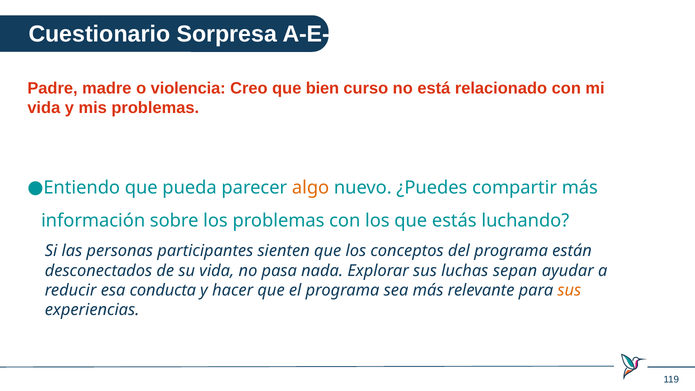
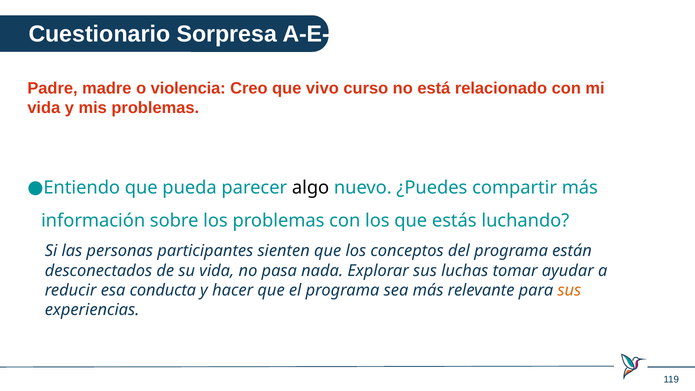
bien: bien -> vivo
algo colour: orange -> black
sepan: sepan -> tomar
